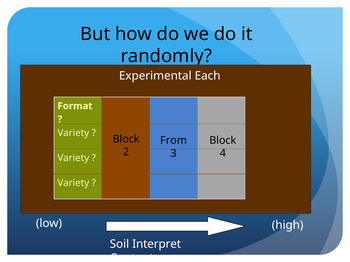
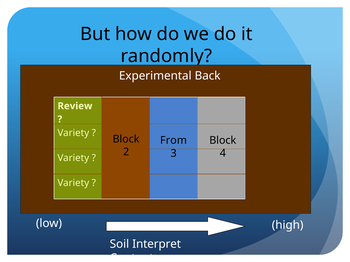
Each: Each -> Back
Format: Format -> Review
